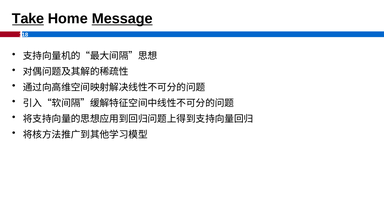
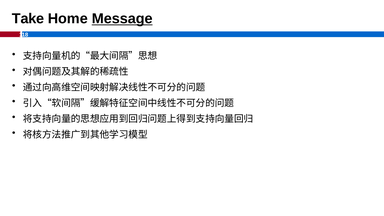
Take underline: present -> none
